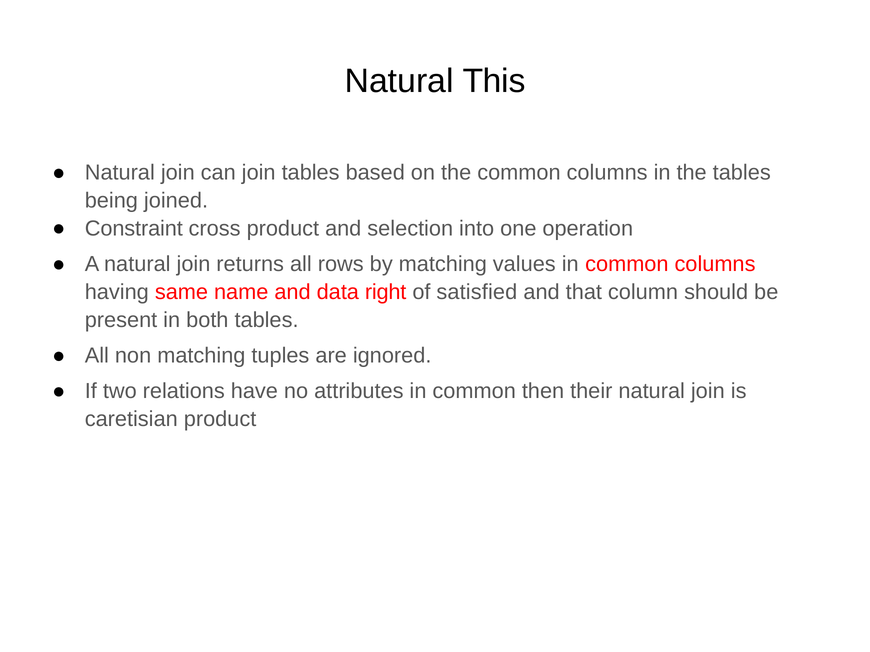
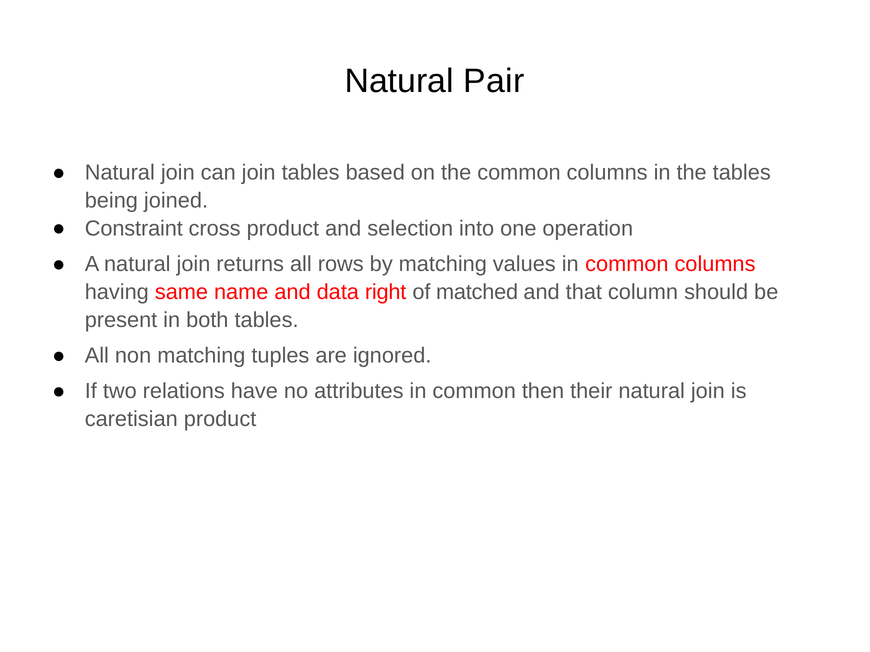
This: This -> Pair
satisfied: satisfied -> matched
